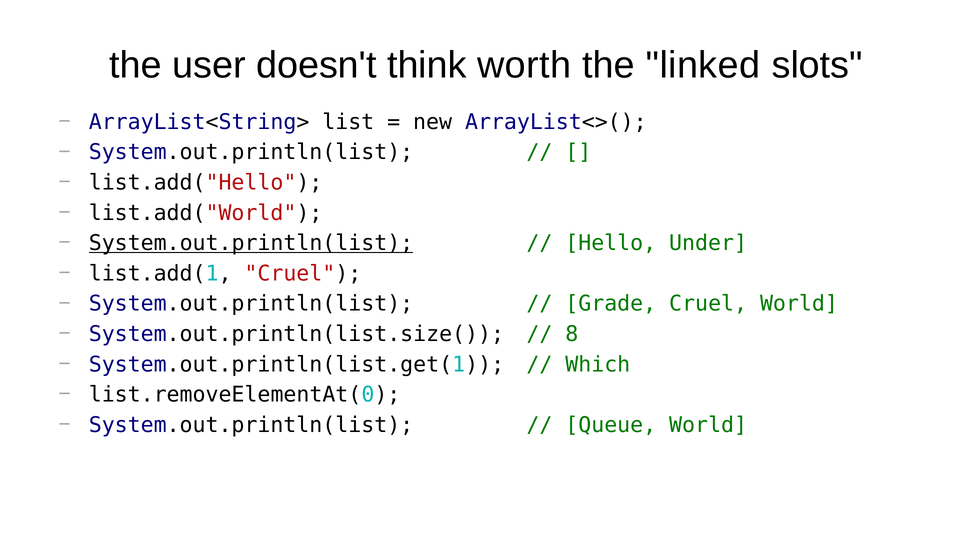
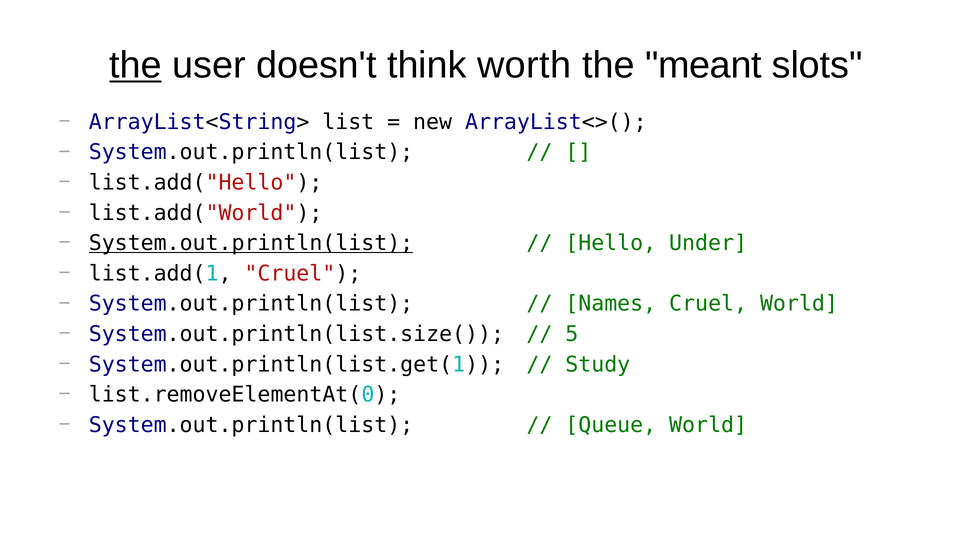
the at (136, 65) underline: none -> present
linked: linked -> meant
Grade: Grade -> Names
8: 8 -> 5
Which: Which -> Study
